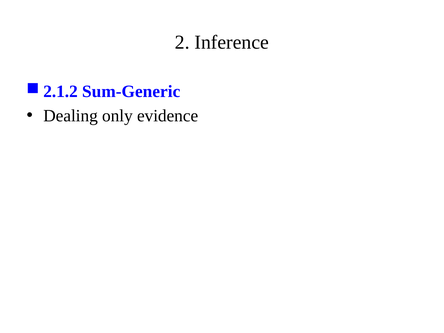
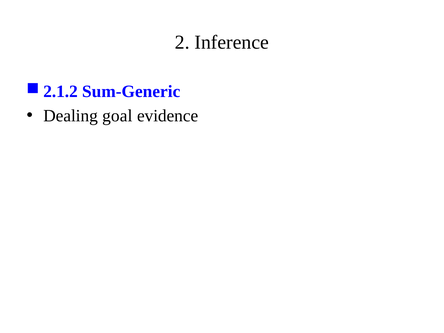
only: only -> goal
